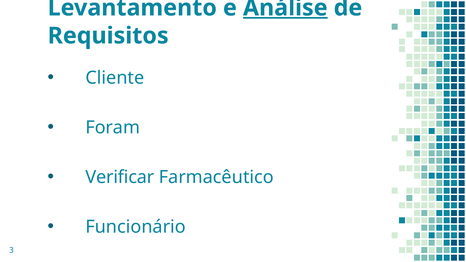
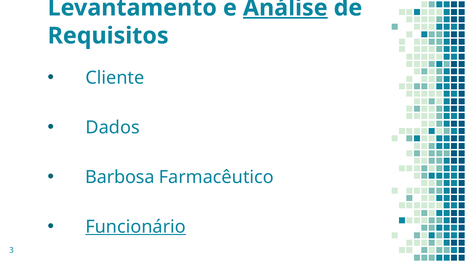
Foram: Foram -> Dados
Verificar: Verificar -> Barbosa
Funcionário underline: none -> present
